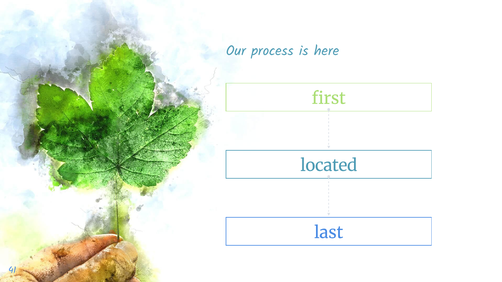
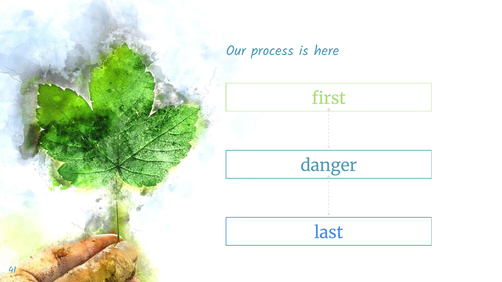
located: located -> danger
